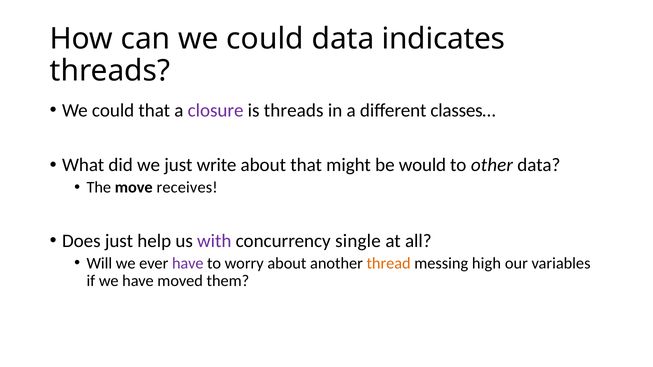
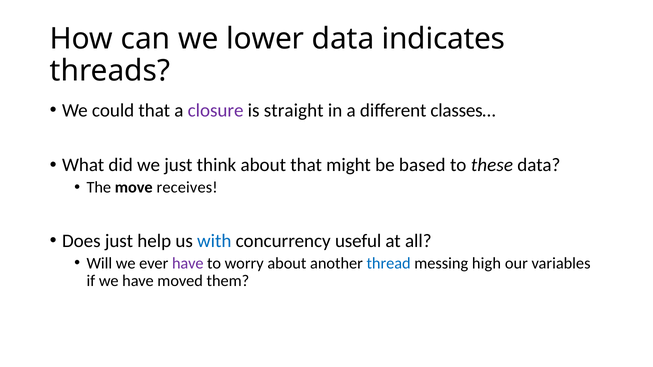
can we could: could -> lower
is threads: threads -> straight
write: write -> think
would: would -> based
other: other -> these
with colour: purple -> blue
single: single -> useful
thread colour: orange -> blue
